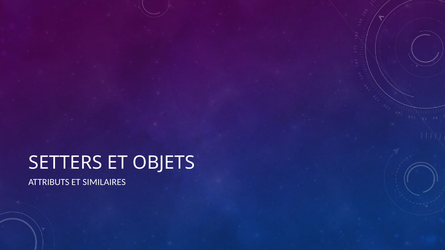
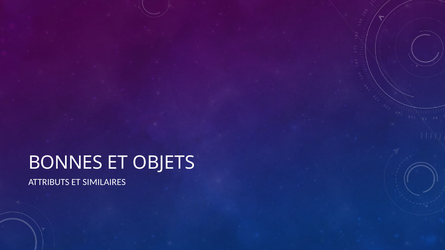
SETTERS: SETTERS -> BONNES
